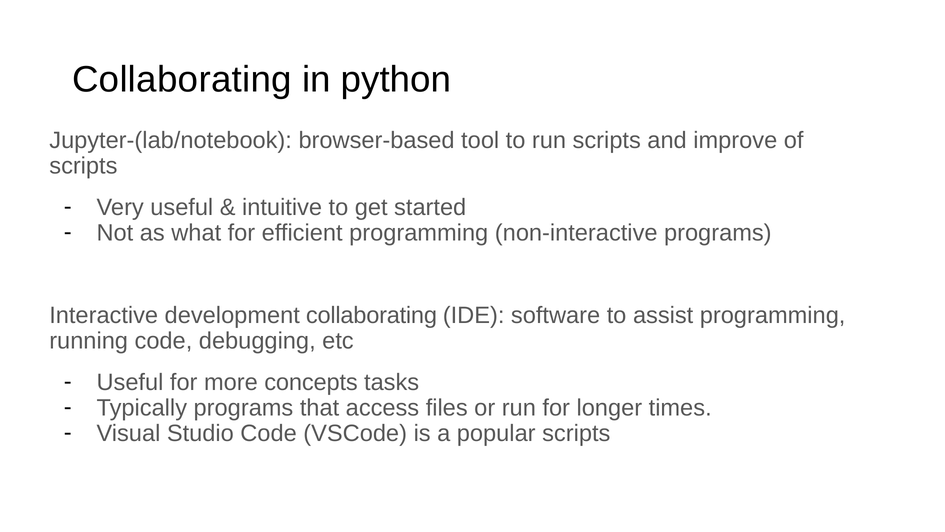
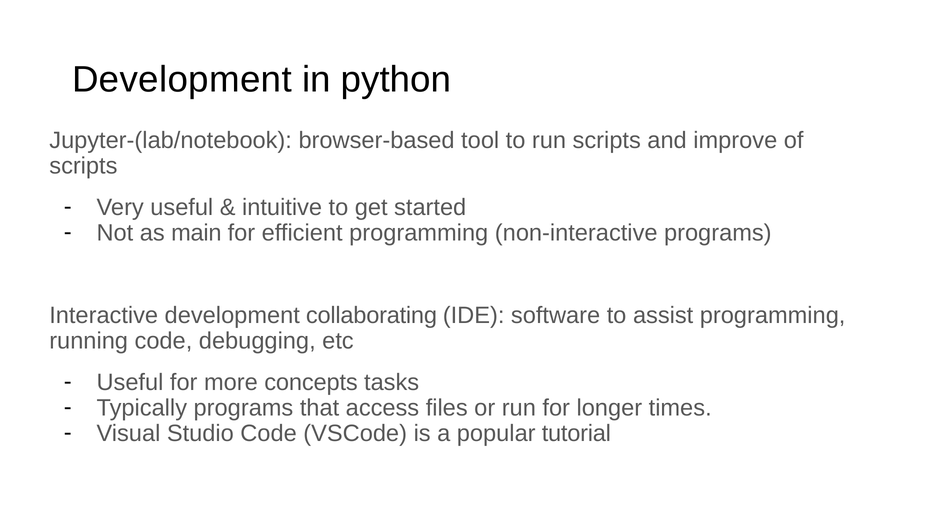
Collaborating at (182, 79): Collaborating -> Development
what: what -> main
popular scripts: scripts -> tutorial
